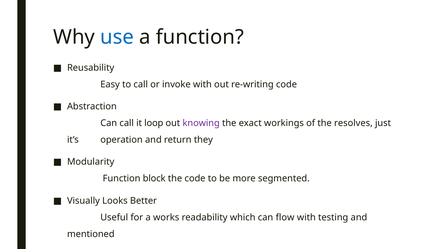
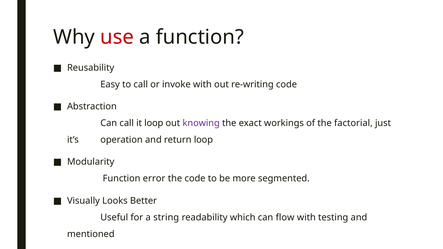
use colour: blue -> red
resolves: resolves -> factorial
return they: they -> loop
block: block -> error
works: works -> string
